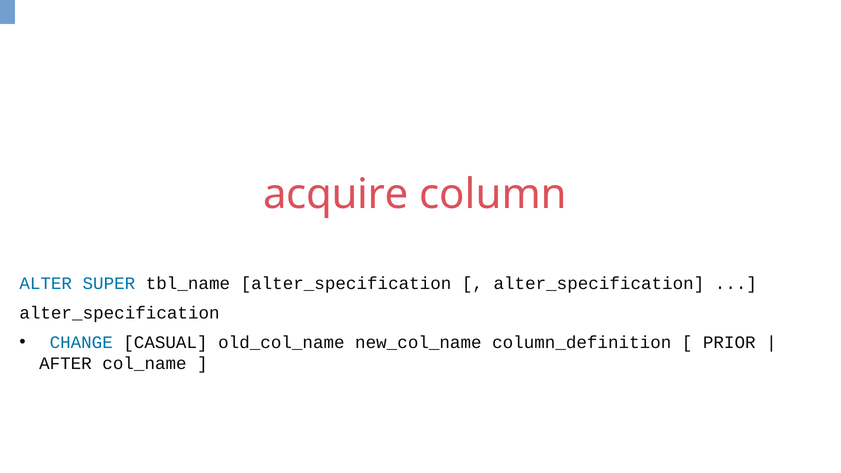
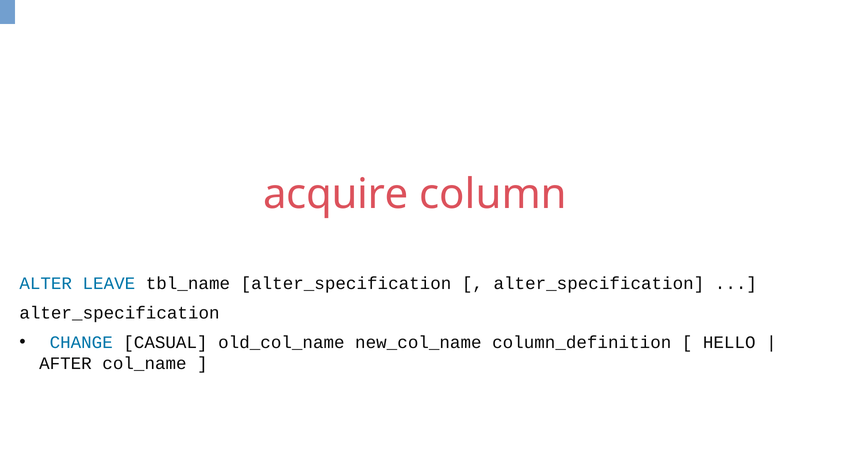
SUPER: SUPER -> LEAVE
PRIOR: PRIOR -> HELLO
